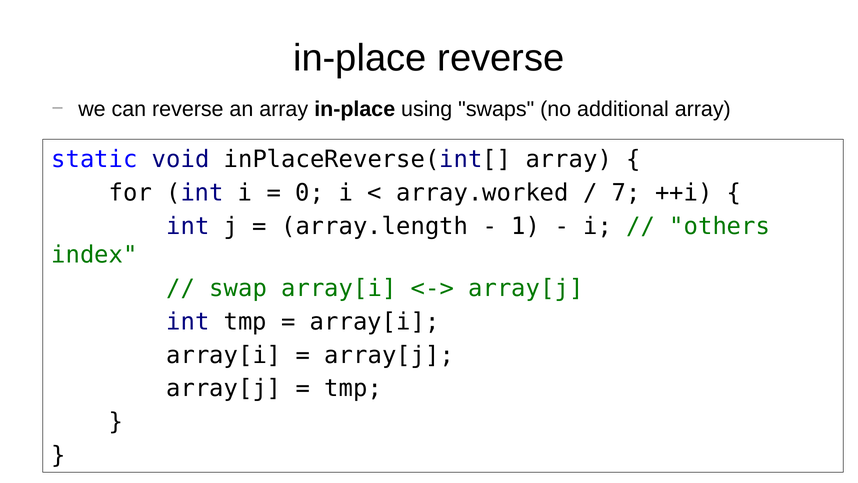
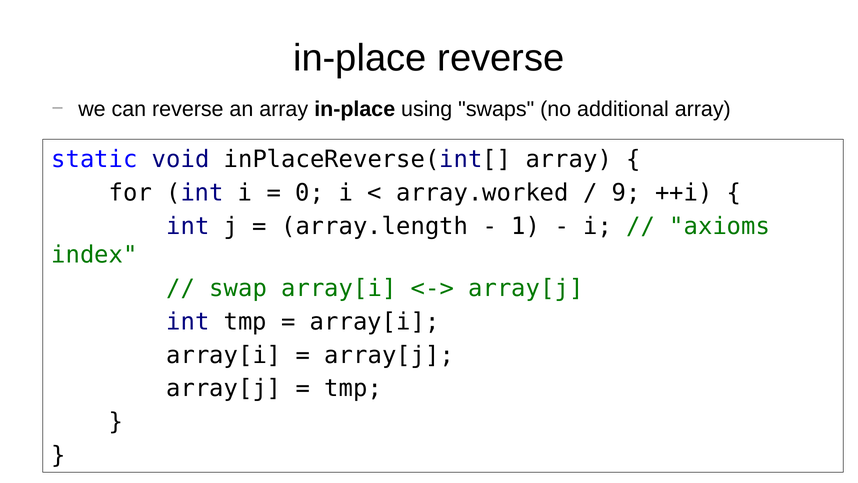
7: 7 -> 9
others: others -> axioms
